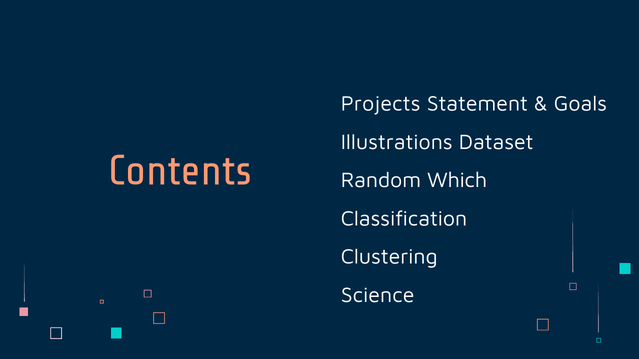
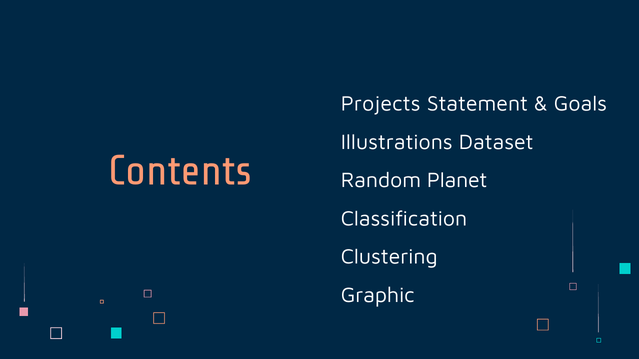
Which: Which -> Planet
Science: Science -> Graphic
